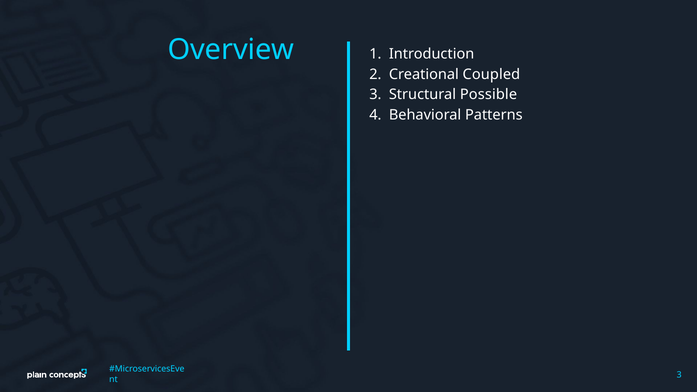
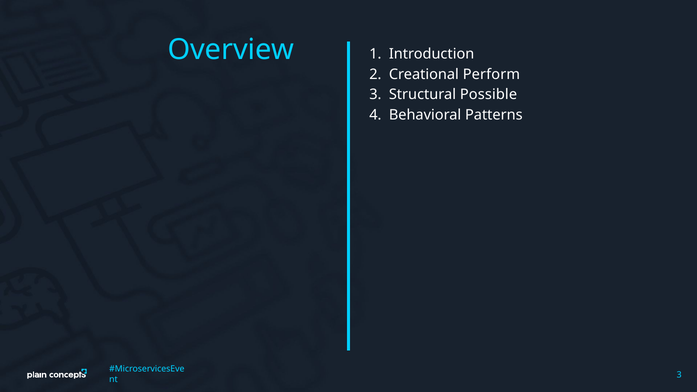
Coupled: Coupled -> Perform
